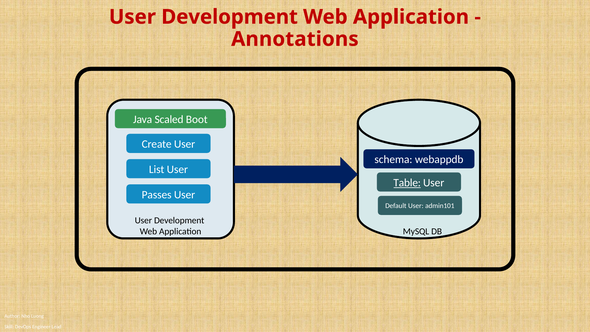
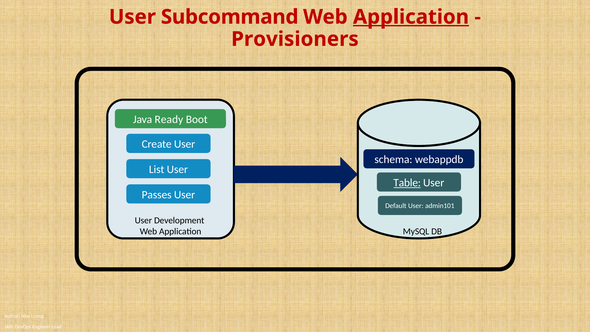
Development at (230, 17): Development -> Subcommand
Application at (411, 17) underline: none -> present
Annotations: Annotations -> Provisioners
Scaled: Scaled -> Ready
